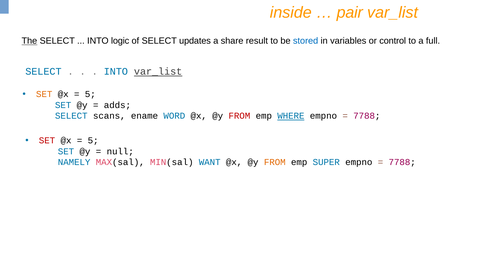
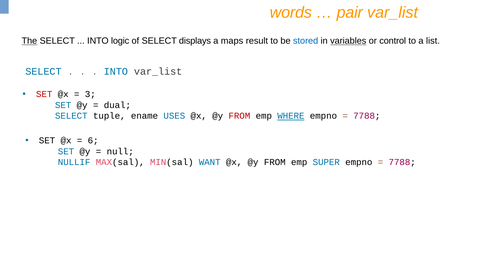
inside: inside -> words
updates: updates -> displays
share: share -> maps
variables underline: none -> present
full: full -> list
var_list at (158, 72) underline: present -> none
SET at (44, 94) colour: orange -> red
5 at (90, 94): 5 -> 3
adds: adds -> dual
scans: scans -> tuple
WORD: WORD -> USES
SET at (47, 141) colour: red -> black
5 at (93, 141): 5 -> 6
NAMELY: NAMELY -> NULLIF
FROM at (275, 162) colour: orange -> black
